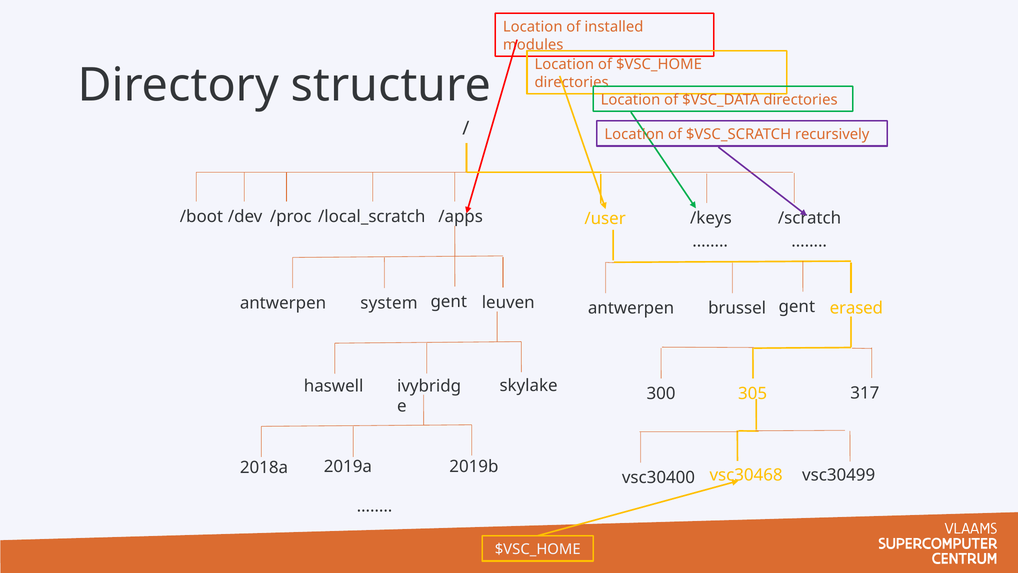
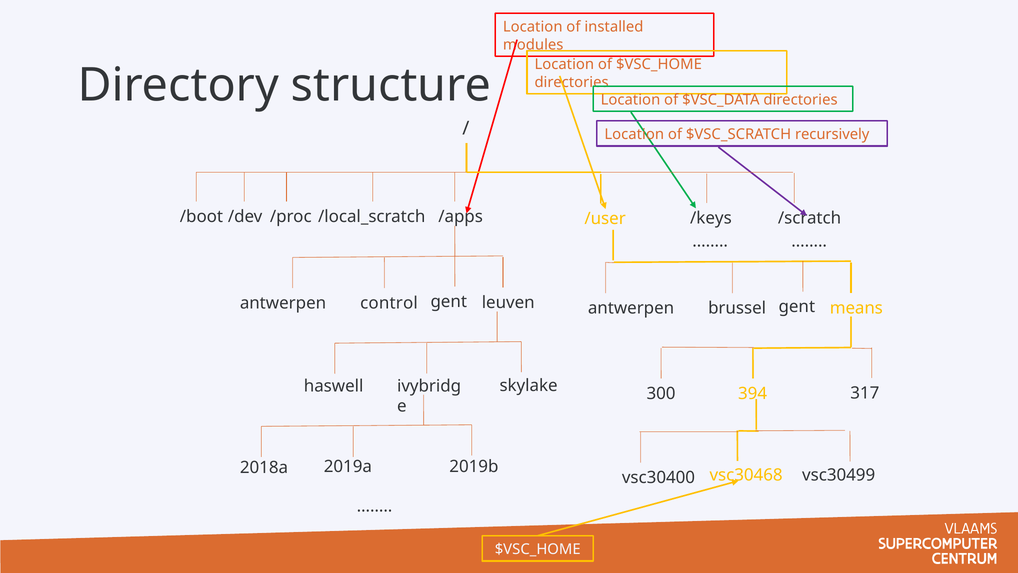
system: system -> control
erased: erased -> means
305: 305 -> 394
